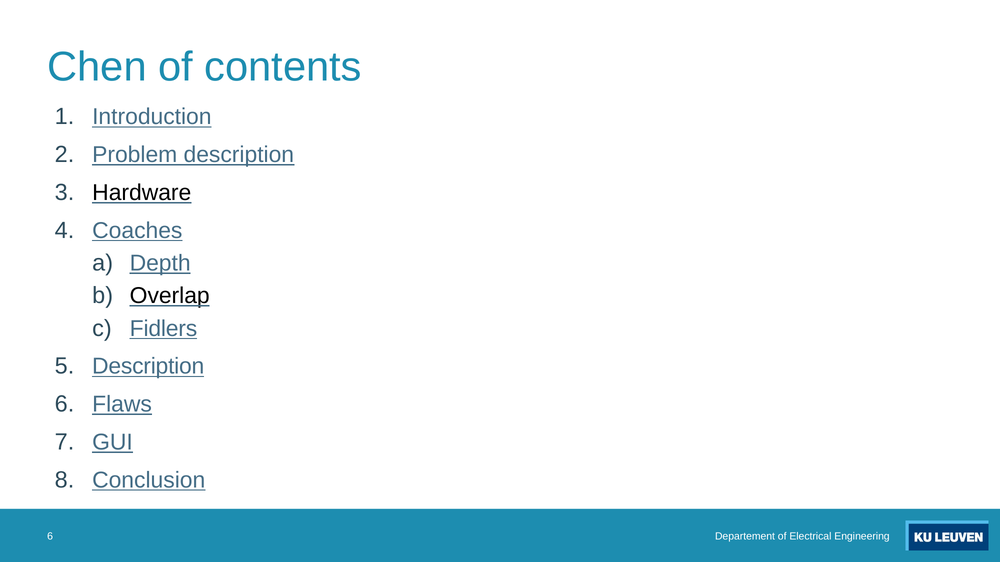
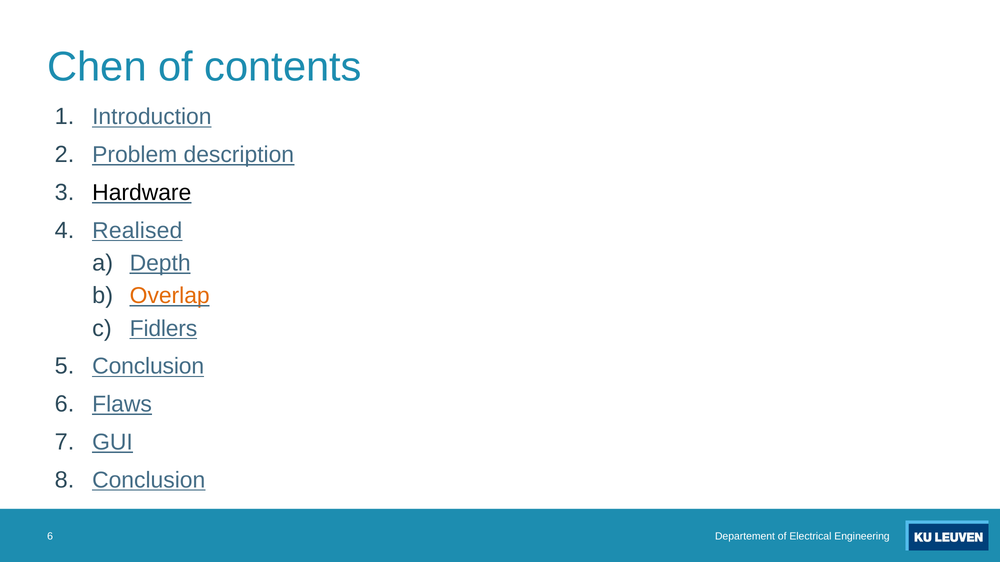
Coaches: Coaches -> Realised
Overlap colour: black -> orange
Description at (148, 367): Description -> Conclusion
